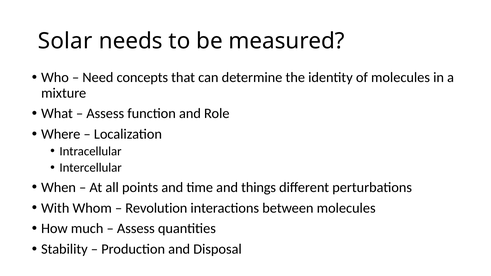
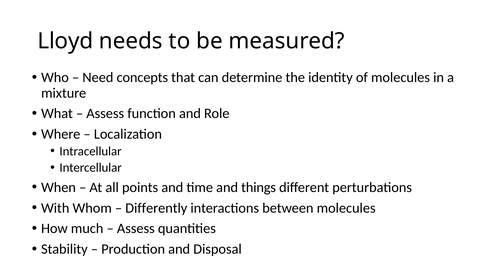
Solar: Solar -> Lloyd
Revolution: Revolution -> Differently
